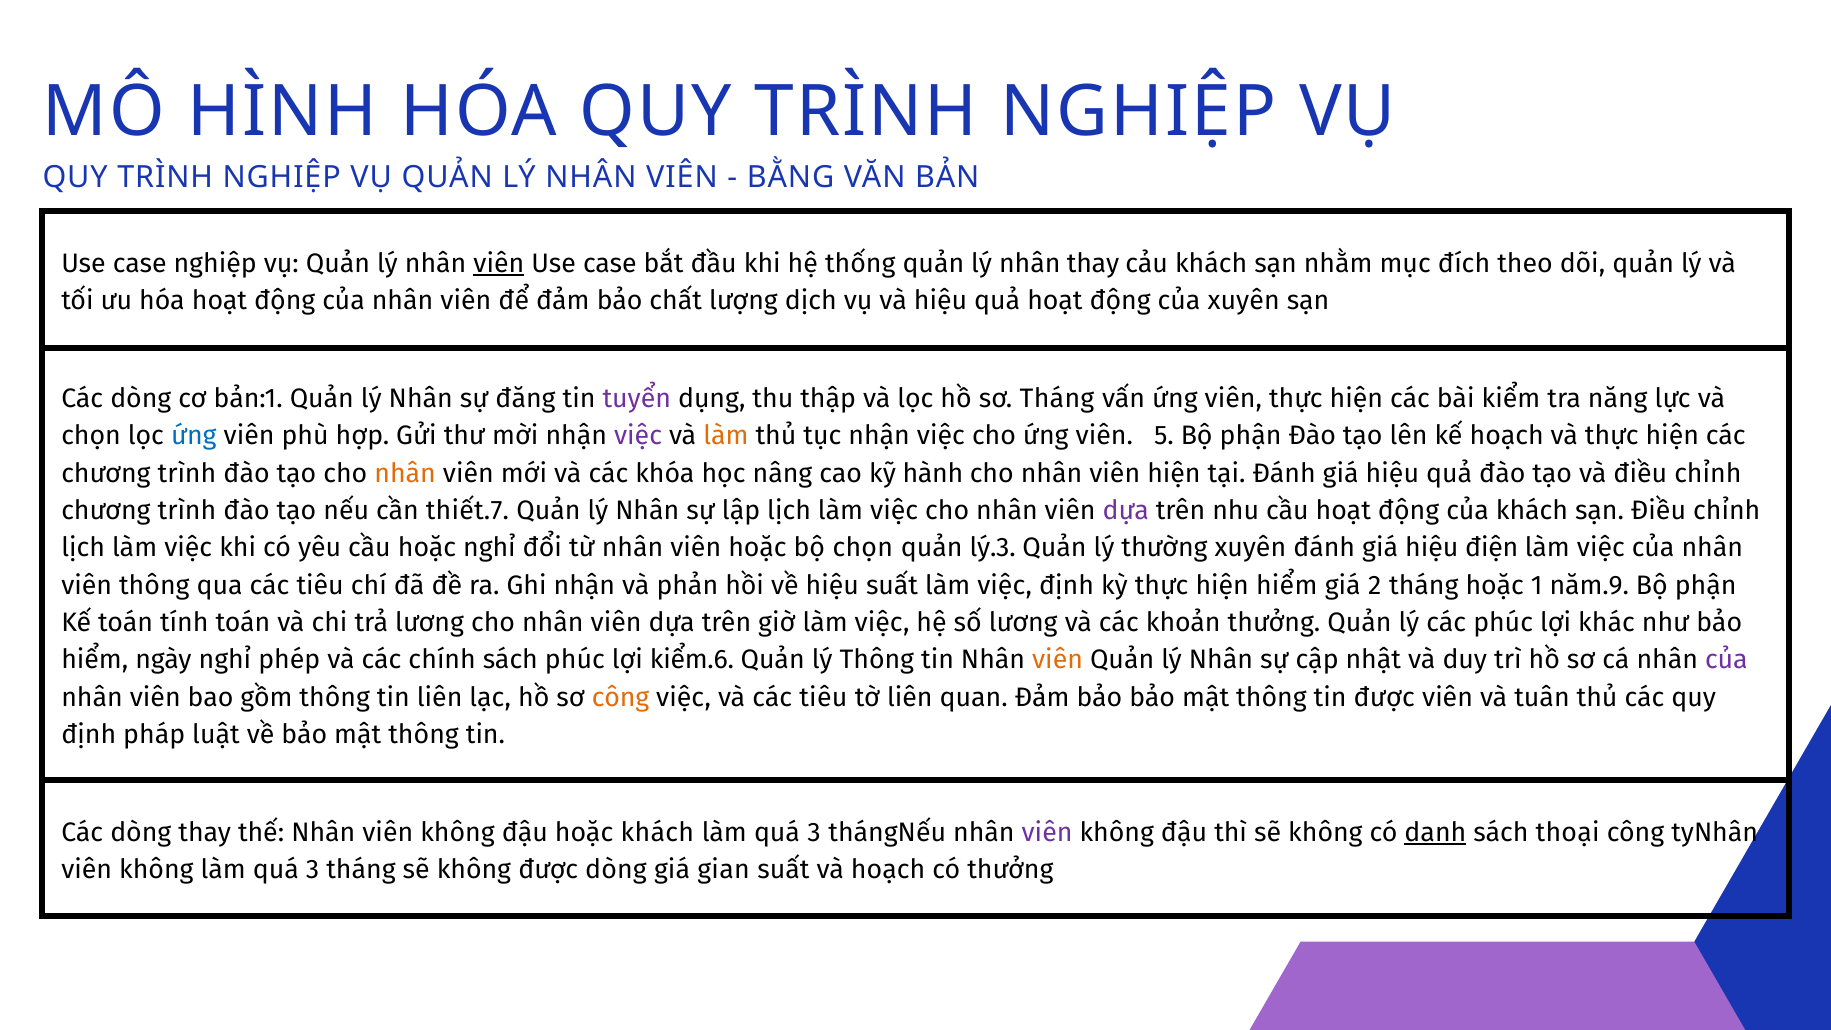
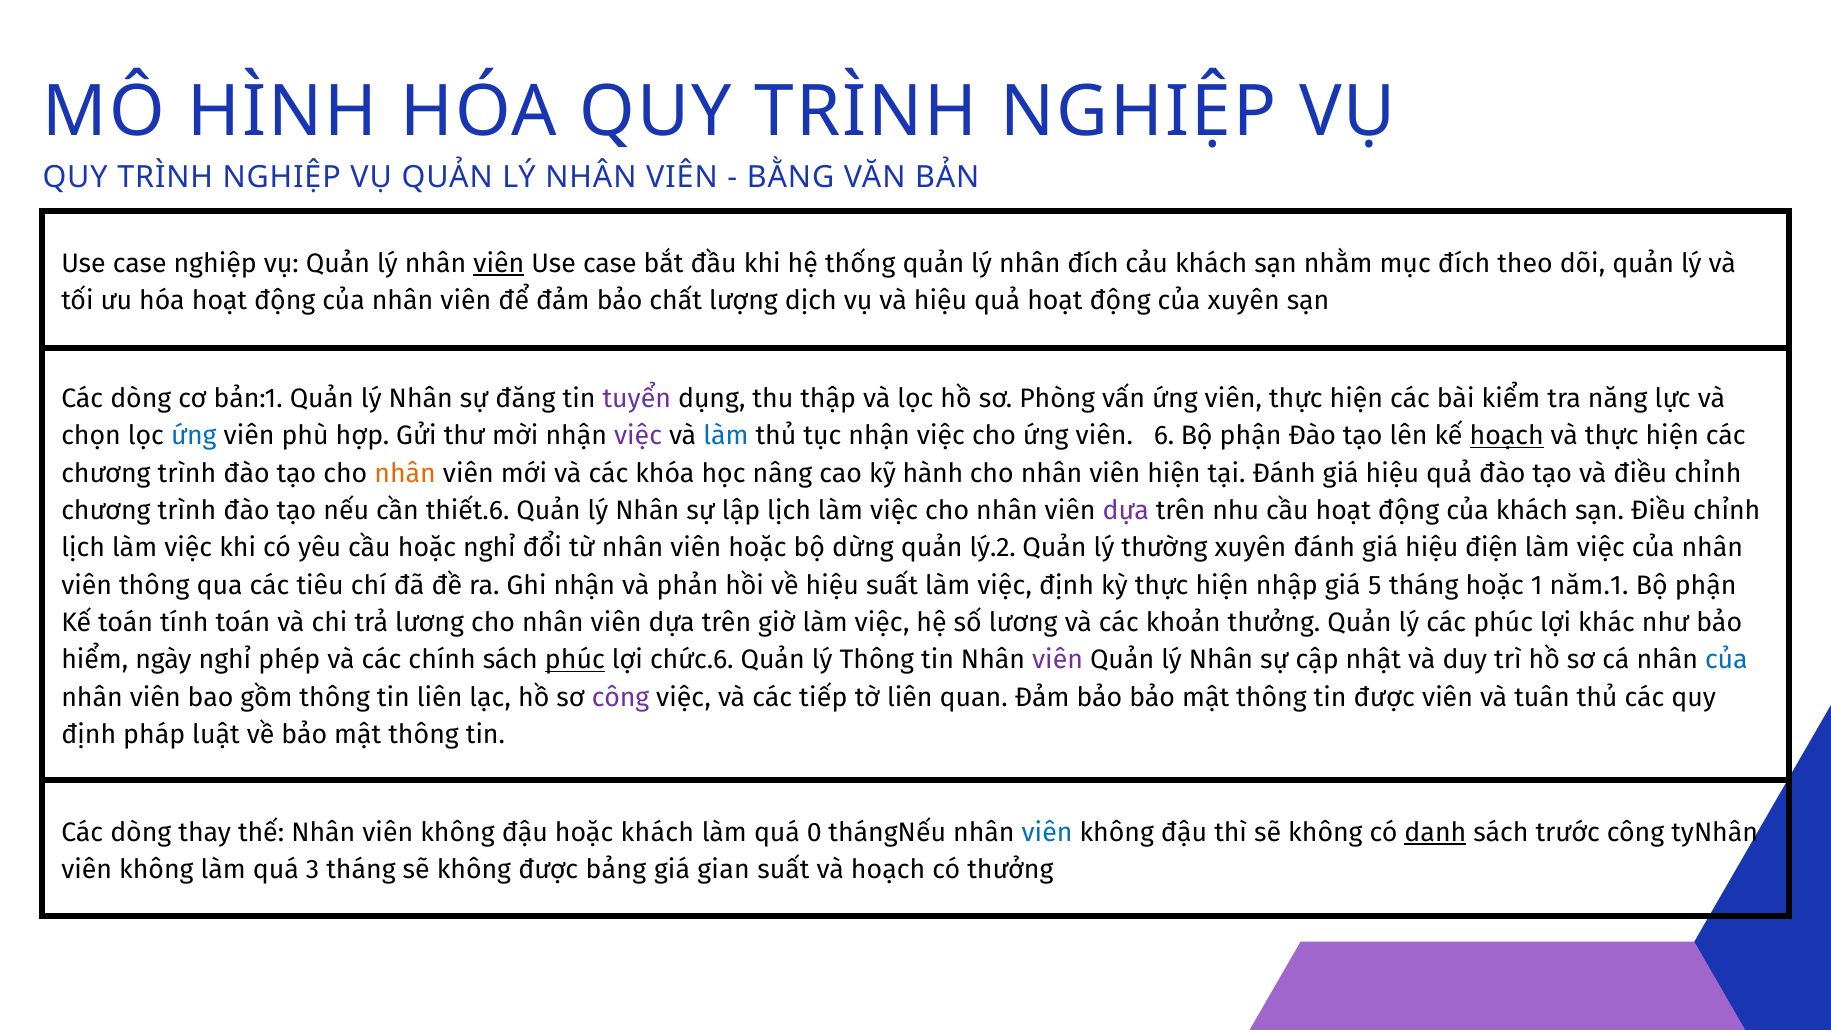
nhân thay: thay -> đích
sơ Tháng: Tháng -> Phòng
làm at (726, 436) colour: orange -> blue
5: 5 -> 6
hoạch at (1507, 436) underline: none -> present
thiết.7: thiết.7 -> thiết.6
bộ chọn: chọn -> dừng
lý.3: lý.3 -> lý.2
hiện hiểm: hiểm -> nhập
2: 2 -> 5
năm.9: năm.9 -> năm.1
phúc at (575, 660) underline: none -> present
kiểm.6: kiểm.6 -> chức.6
viên at (1058, 660) colour: orange -> purple
của at (1726, 660) colour: purple -> blue
công at (621, 697) colour: orange -> purple
và các tiêu: tiêu -> tiếp
3 at (814, 832): 3 -> 0
viên at (1047, 832) colour: purple -> blue
thoại: thoại -> trước
được dòng: dòng -> bảng
